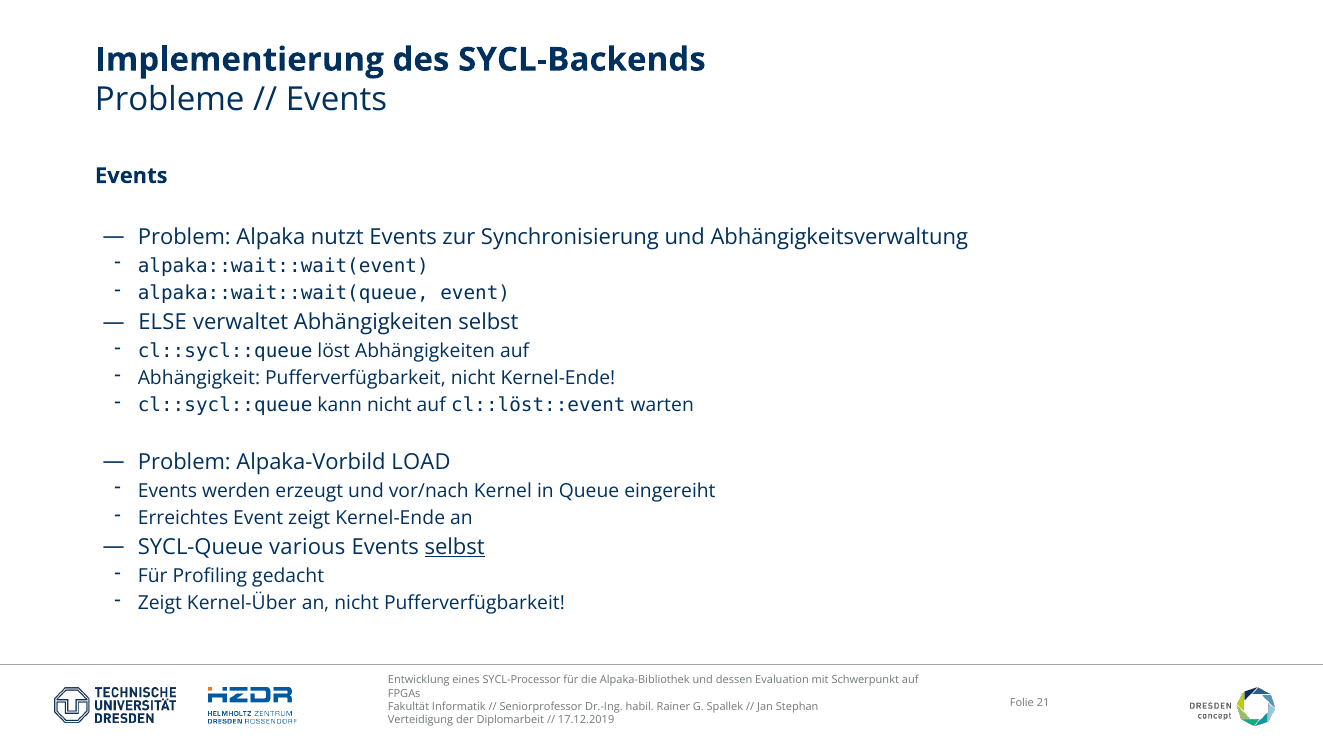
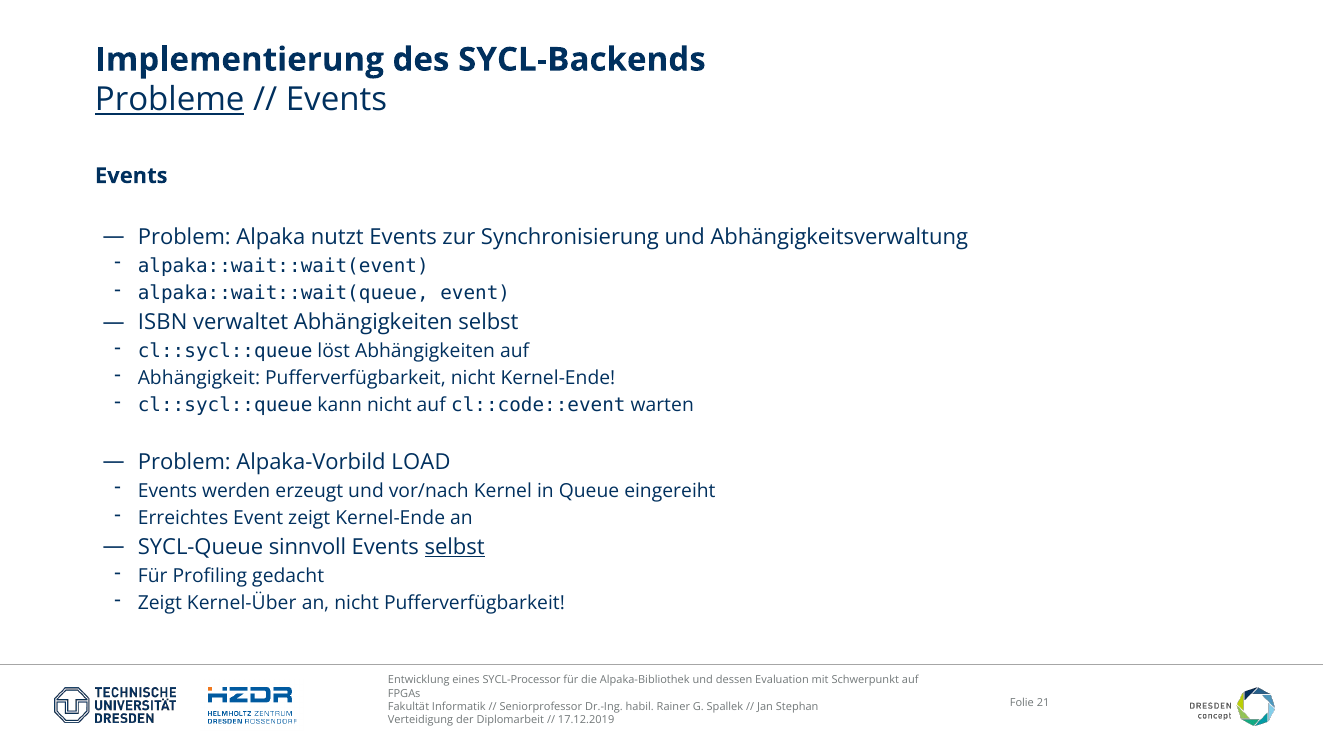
Probleme underline: none -> present
ELSE: ELSE -> ISBN
cl::löst::event: cl::löst::event -> cl::code::event
various: various -> sinnvoll
